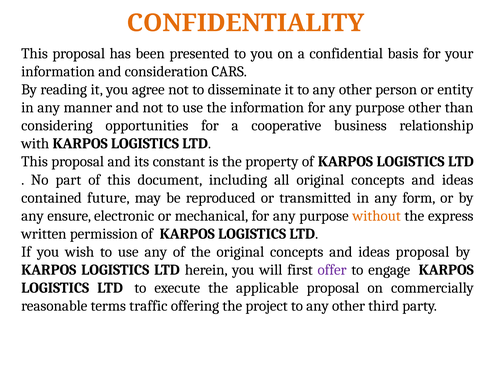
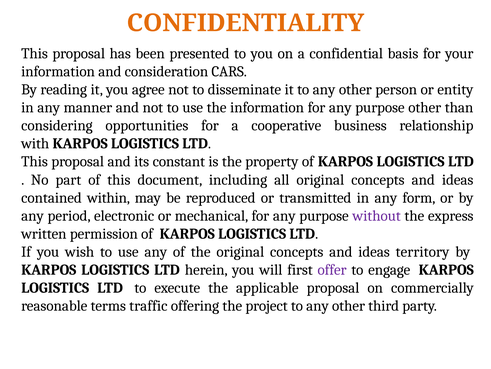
future: future -> within
ensure: ensure -> period
without colour: orange -> purple
ideas proposal: proposal -> territory
